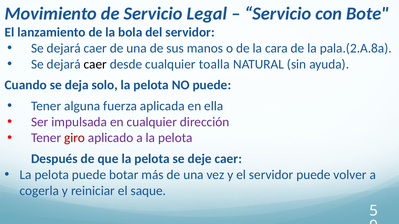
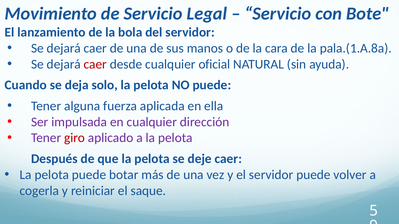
pala.(2.A.8a: pala.(2.A.8a -> pala.(1.A.8a
caer at (95, 64) colour: black -> red
toalla: toalla -> oficial
